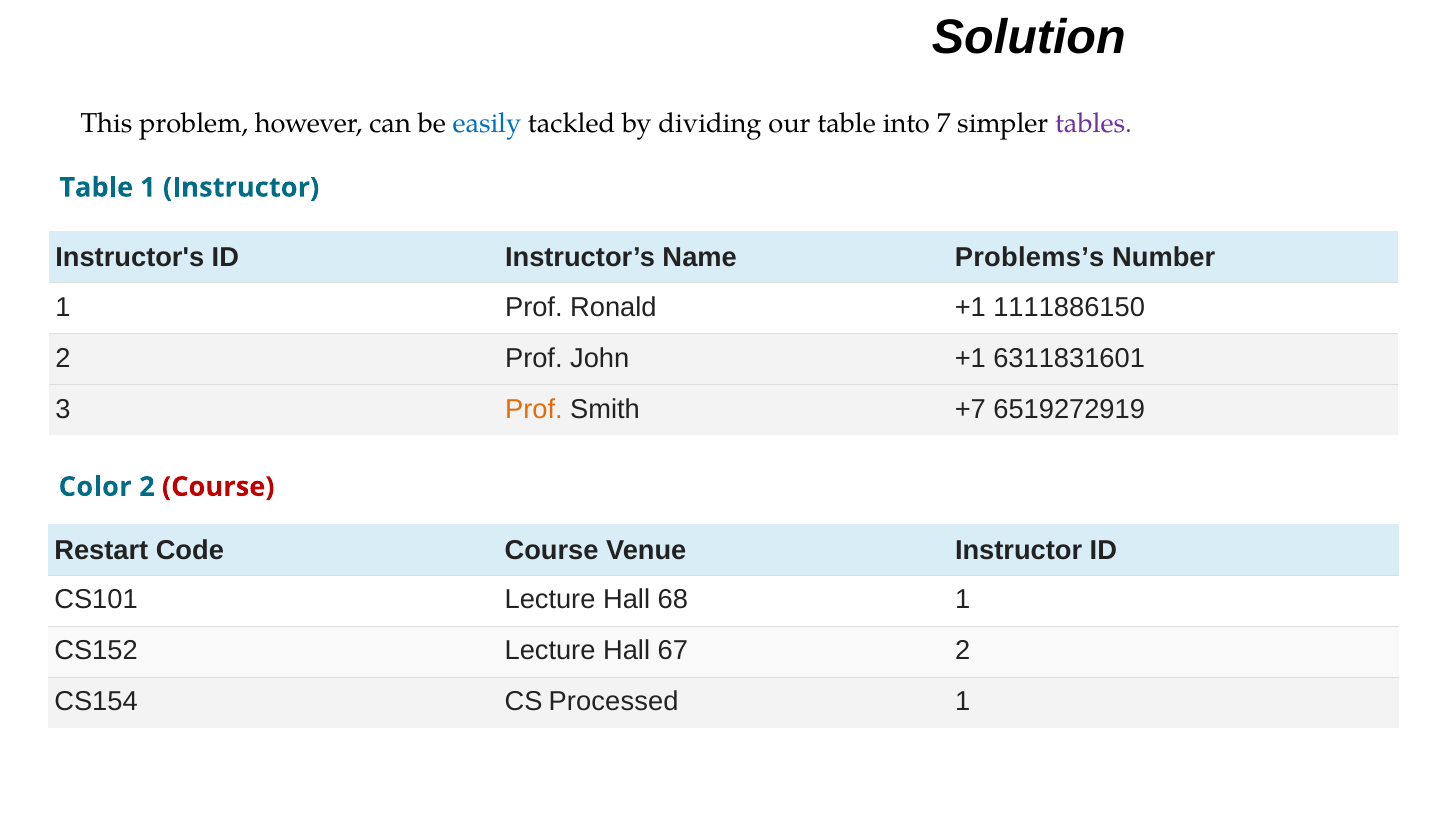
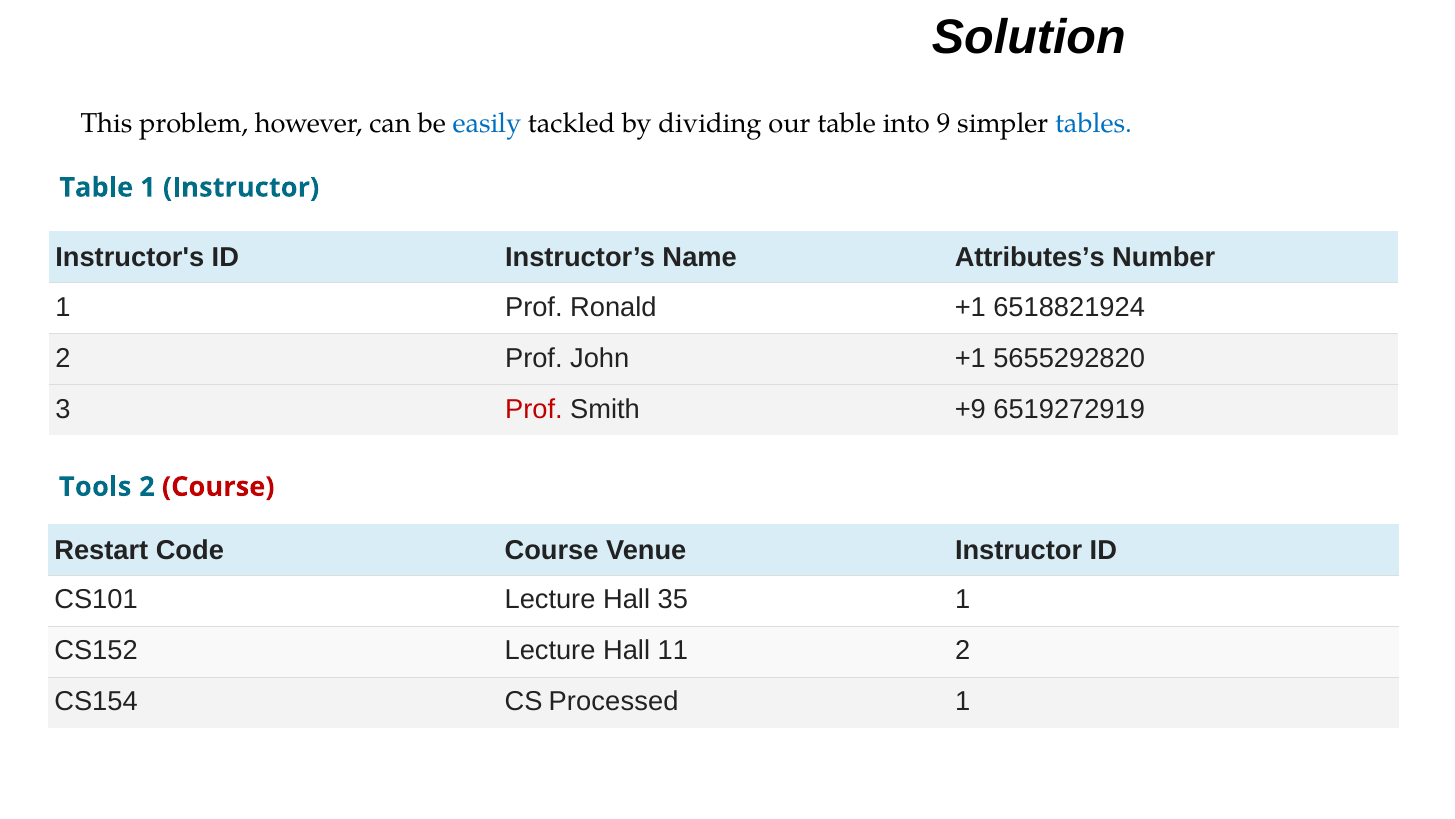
7: 7 -> 9
tables colour: purple -> blue
Problems’s: Problems’s -> Attributes’s
1111886150: 1111886150 -> 6518821924
6311831601: 6311831601 -> 5655292820
Prof at (534, 409) colour: orange -> red
+7: +7 -> +9
Color: Color -> Tools
68: 68 -> 35
67: 67 -> 11
